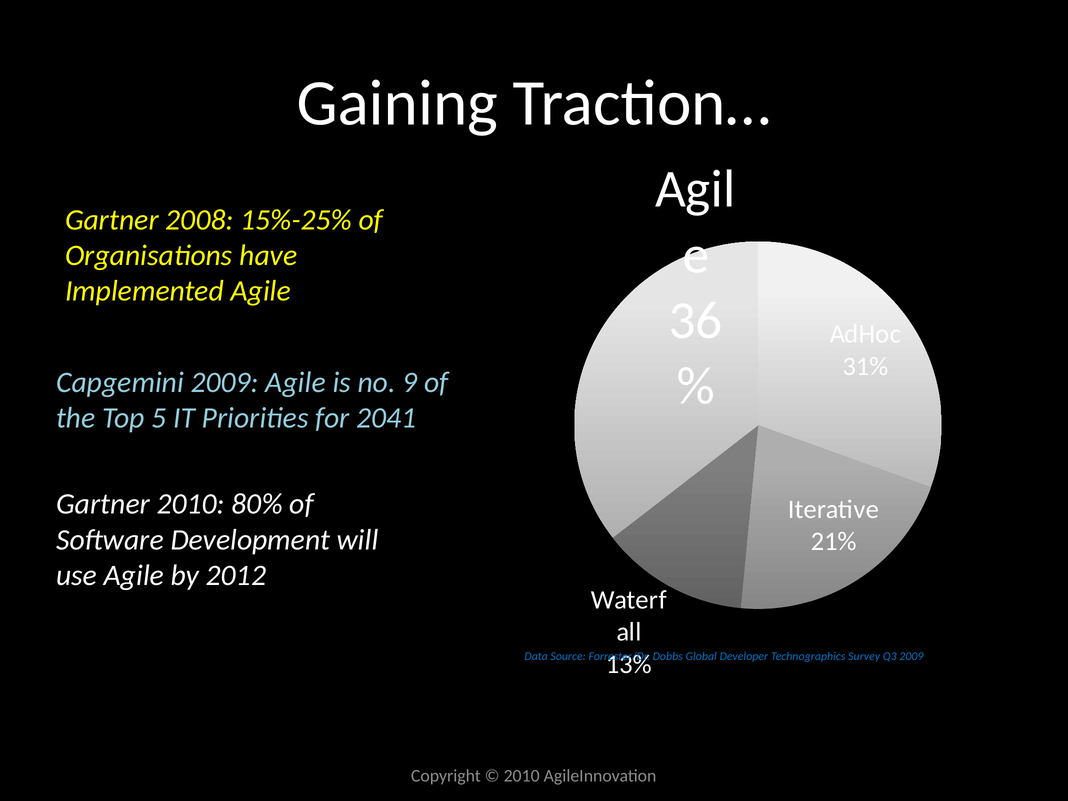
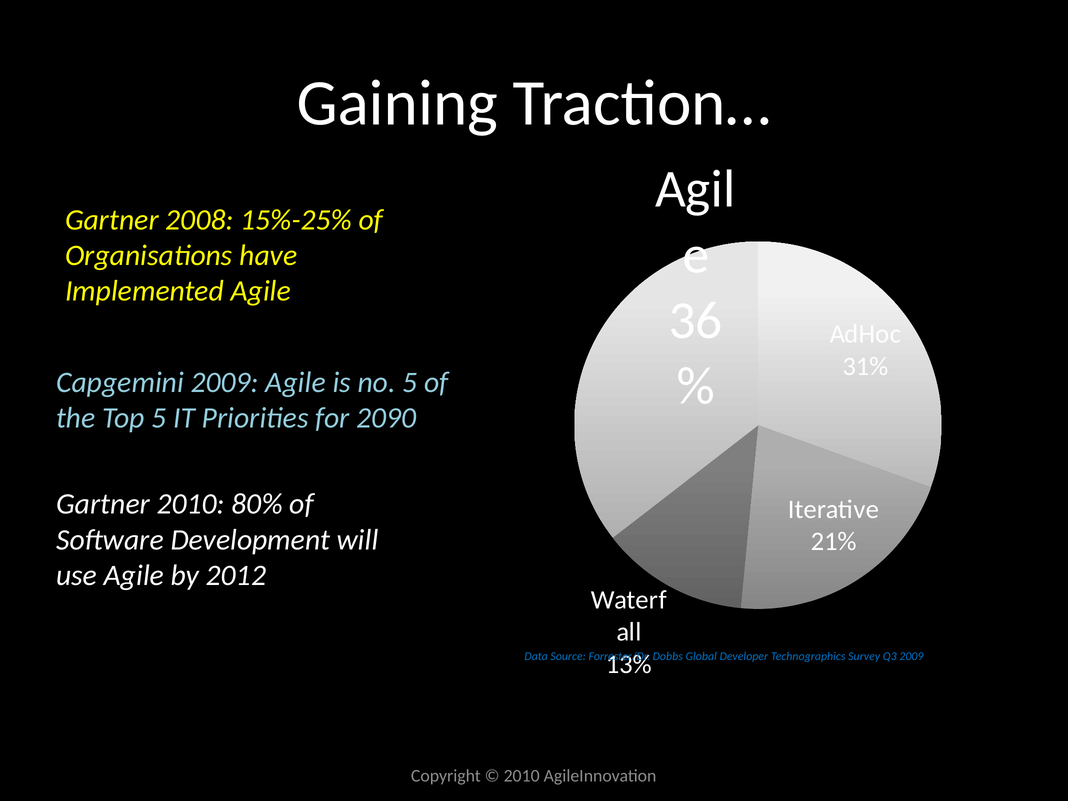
no 9: 9 -> 5
2041: 2041 -> 2090
